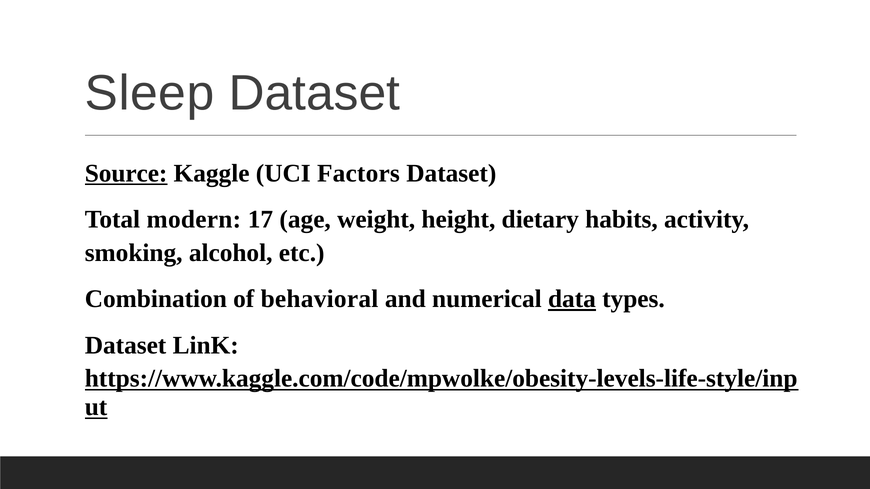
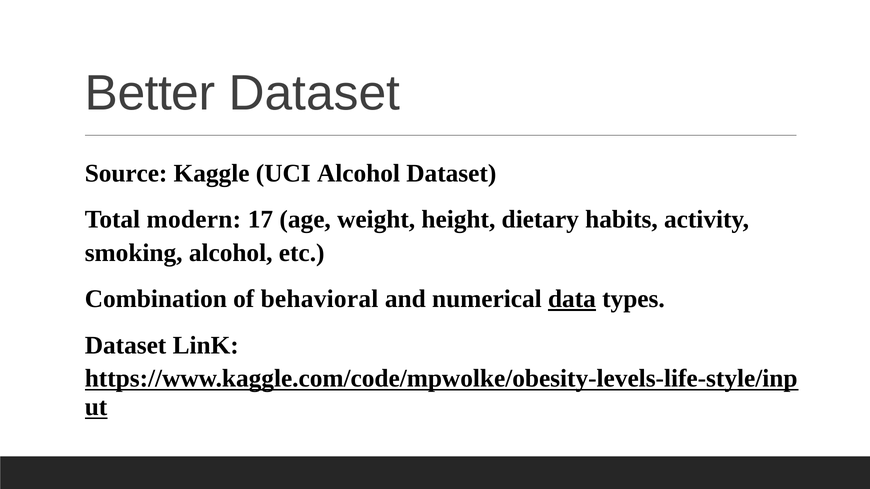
Sleep: Sleep -> Better
Source underline: present -> none
UCI Factors: Factors -> Alcohol
